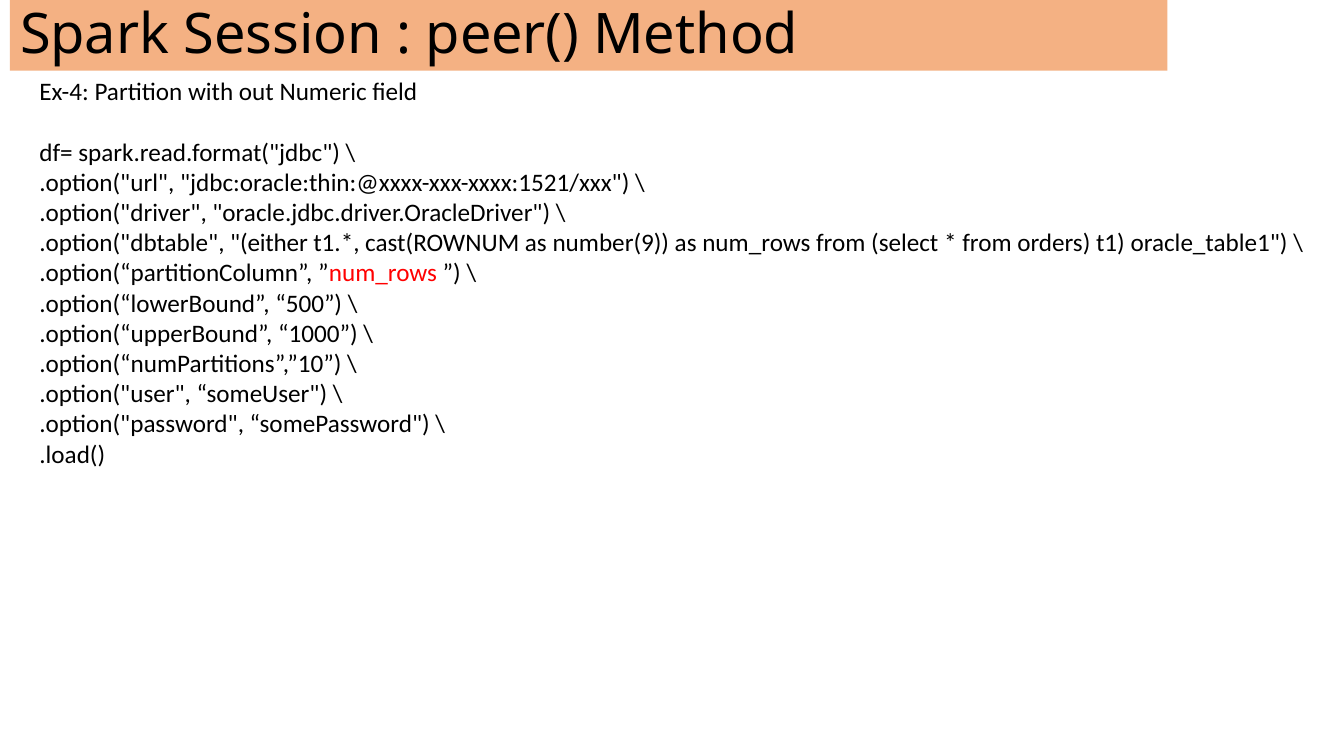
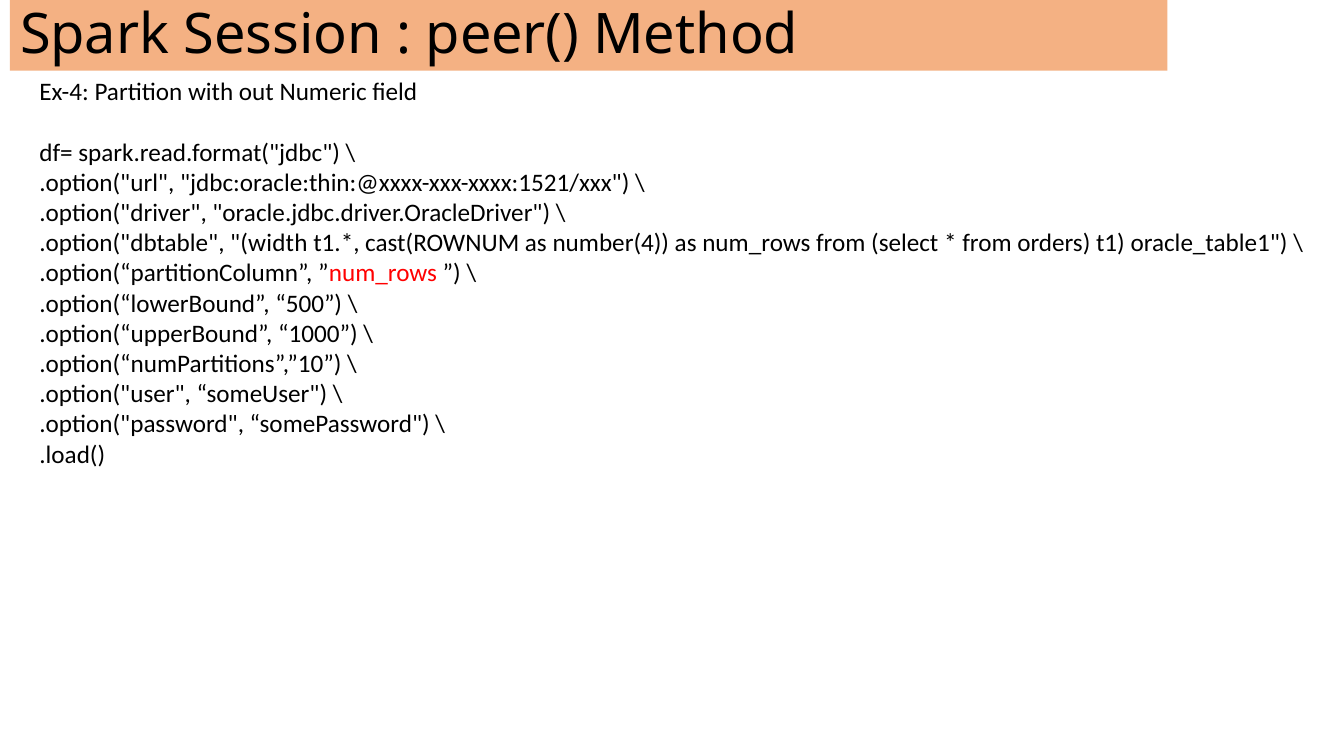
either: either -> width
number(9: number(9 -> number(4
